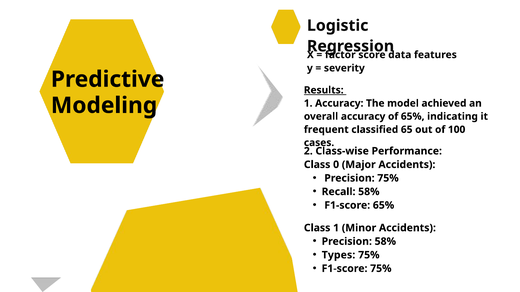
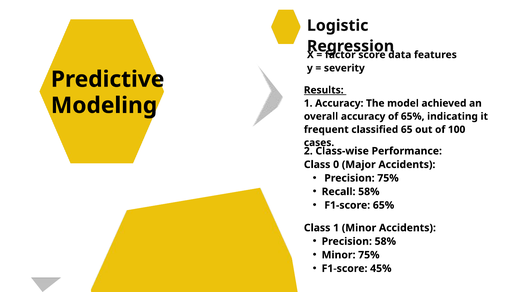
Types at (339, 255): Types -> Minor
F1-score 75%: 75% -> 45%
